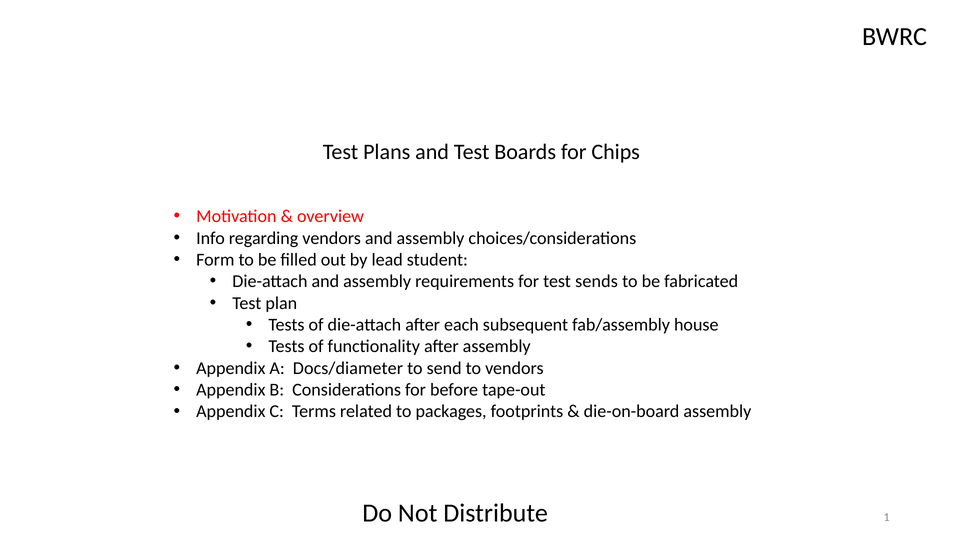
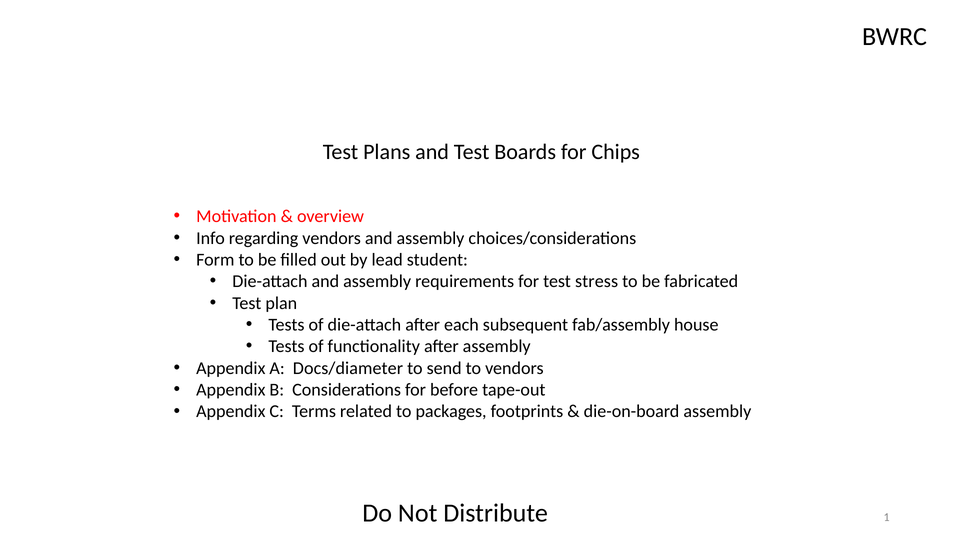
sends: sends -> stress
